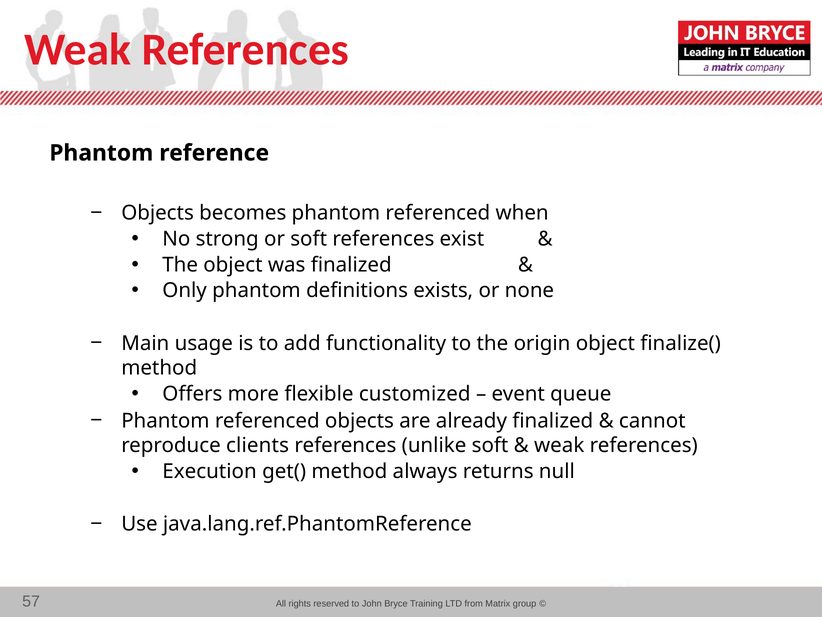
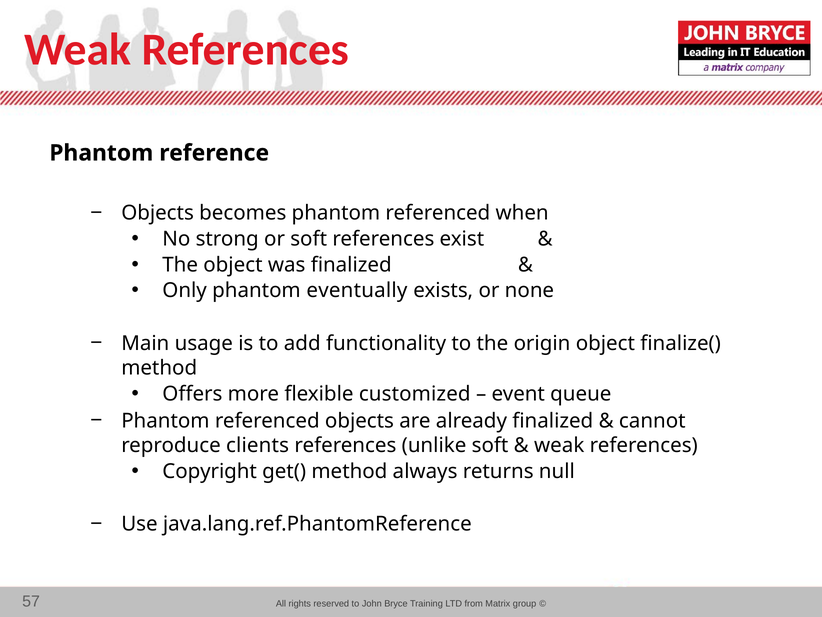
definitions: definitions -> eventually
Execution: Execution -> Copyright
